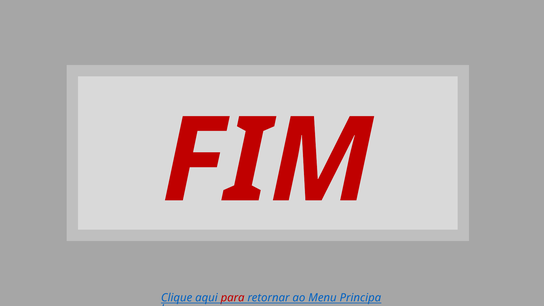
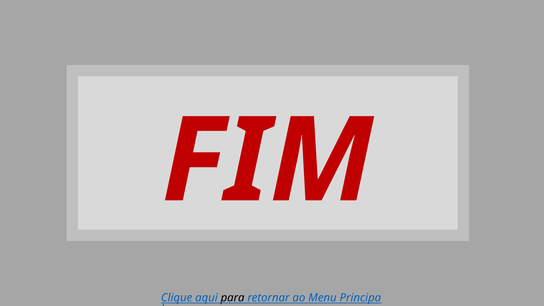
para colour: red -> black
